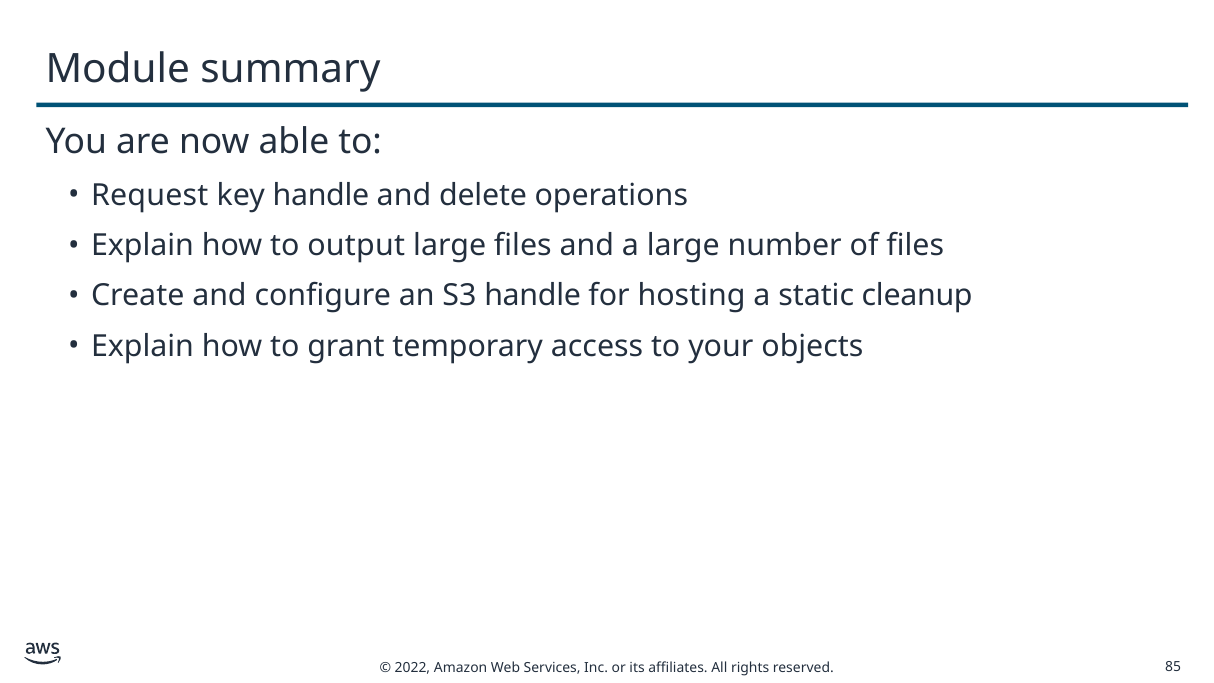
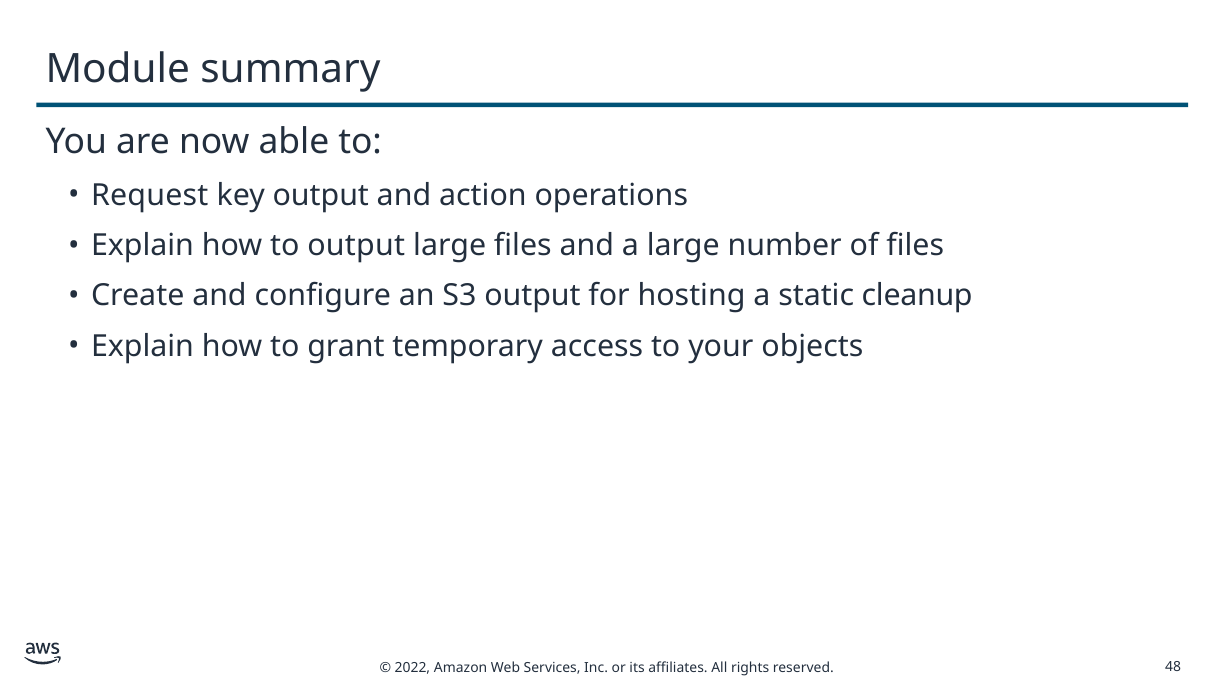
key handle: handle -> output
delete: delete -> action
S3 handle: handle -> output
85: 85 -> 48
